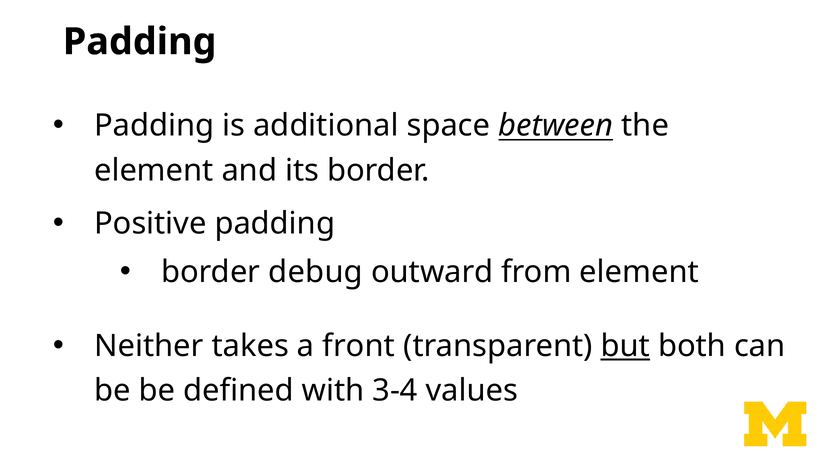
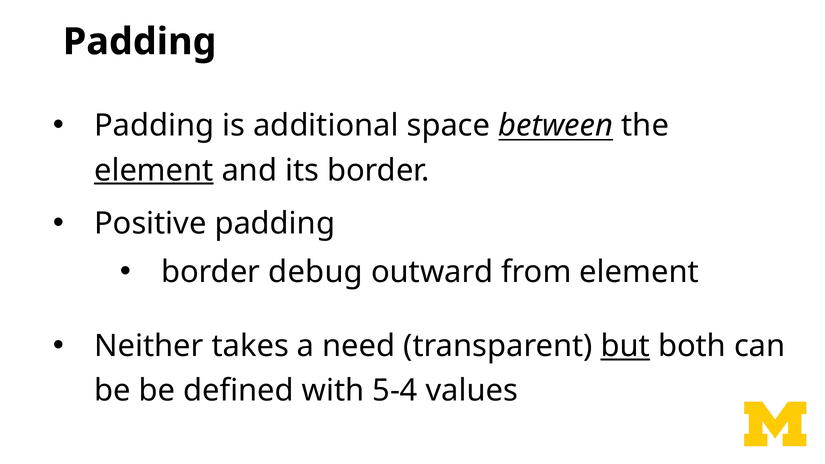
element at (154, 170) underline: none -> present
front: front -> need
3-4: 3-4 -> 5-4
